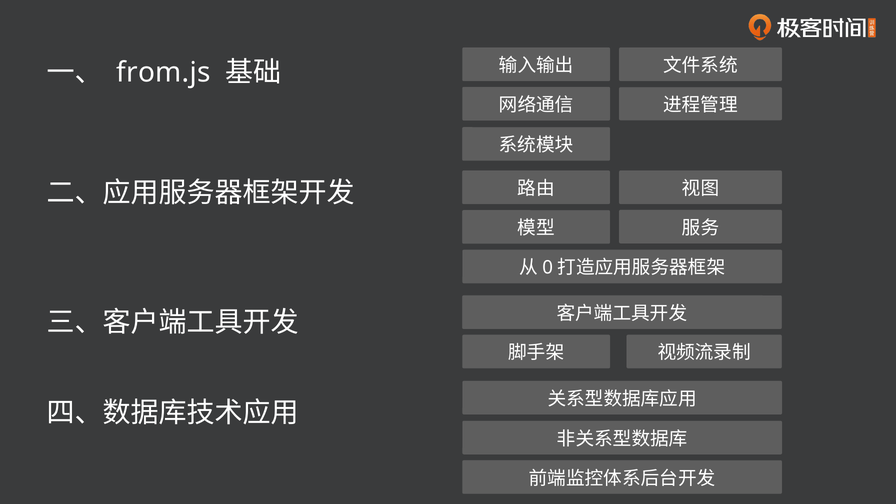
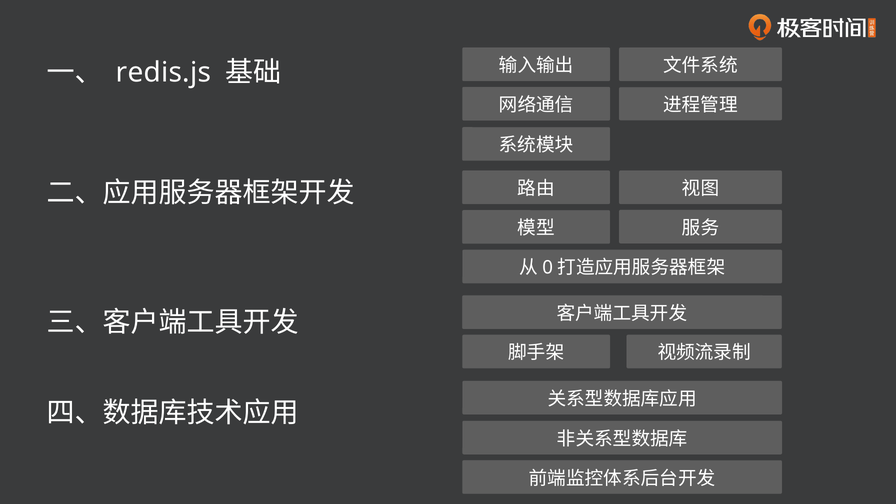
from.js: from.js -> redis.js
